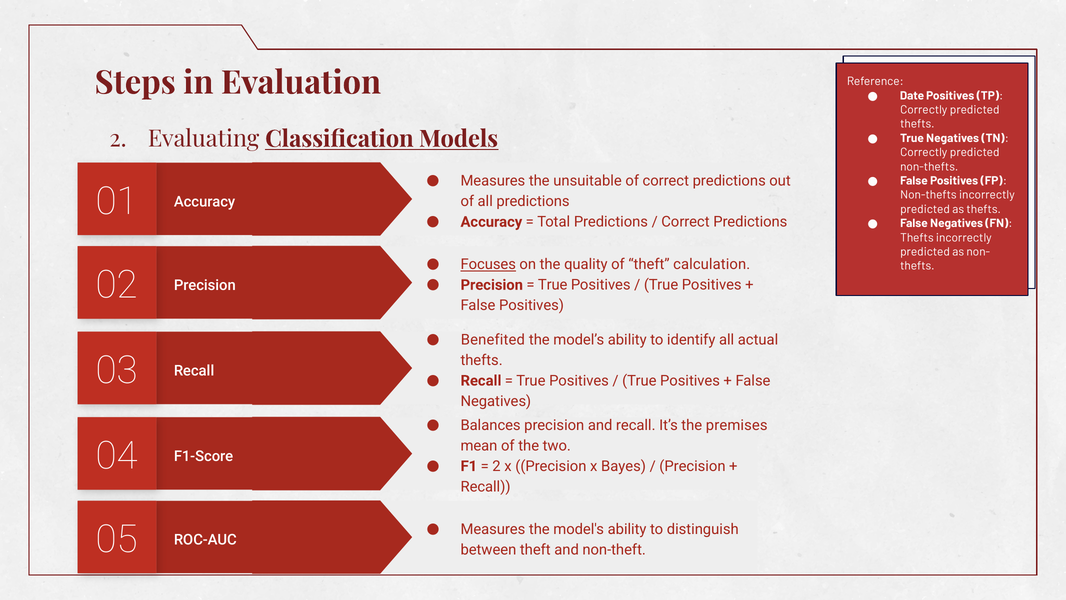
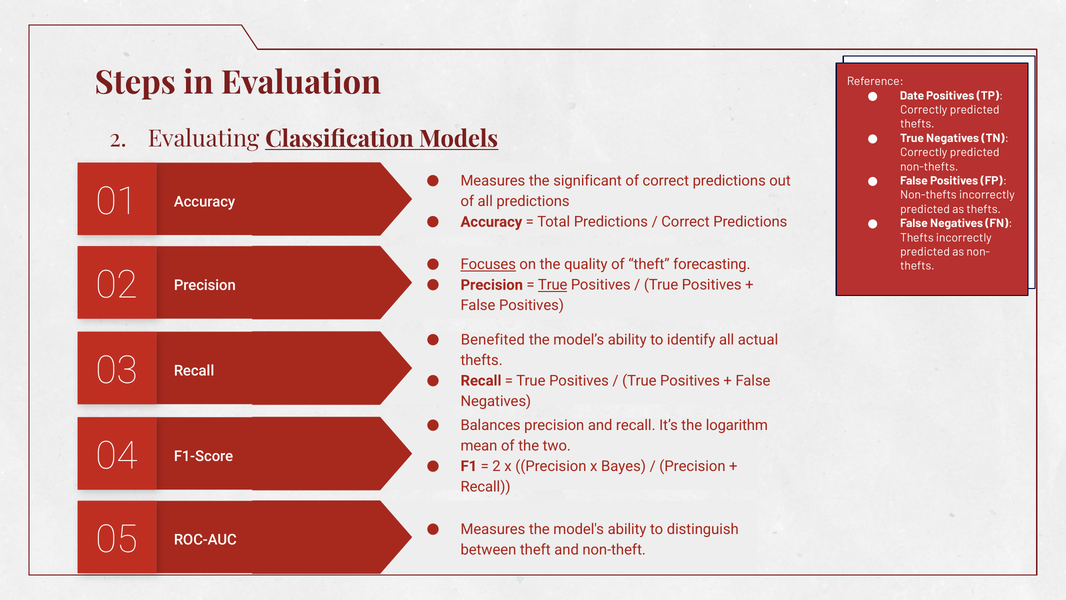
unsuitable: unsuitable -> significant
calculation: calculation -> forecasting
True at (553, 285) underline: none -> present
premises: premises -> logarithm
